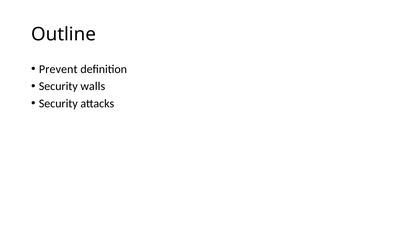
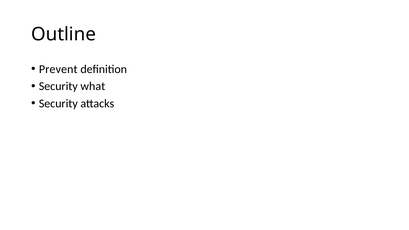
walls: walls -> what
